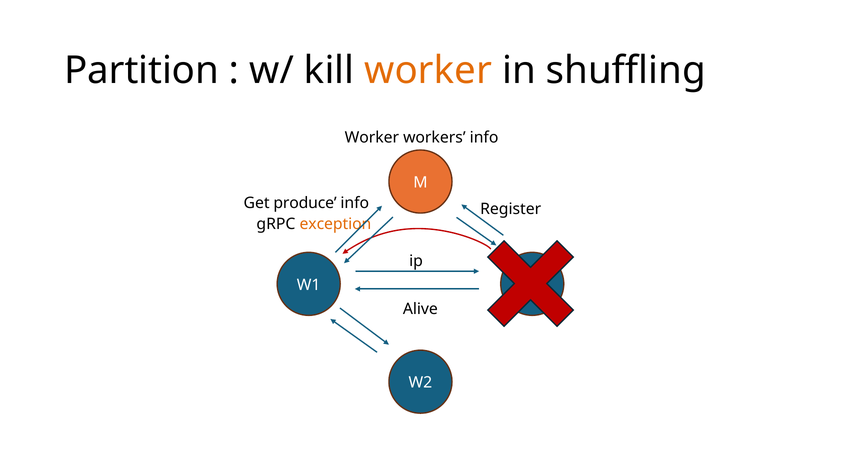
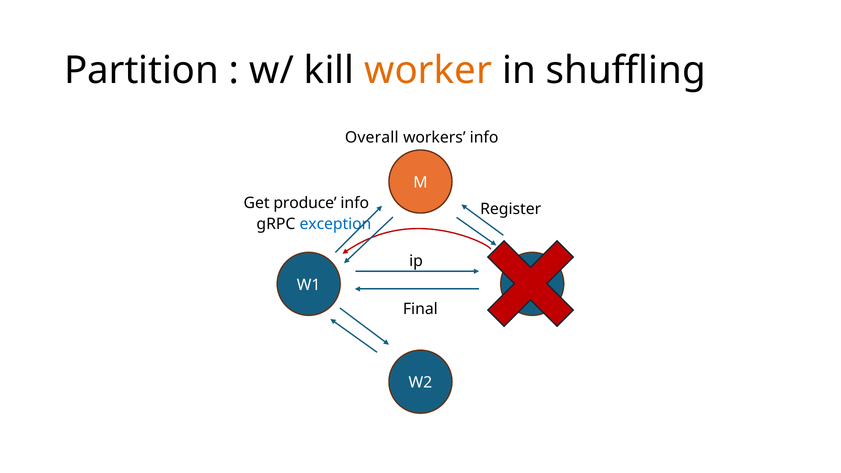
Worker at (372, 137): Worker -> Overall
exception colour: orange -> blue
Alive: Alive -> Final
